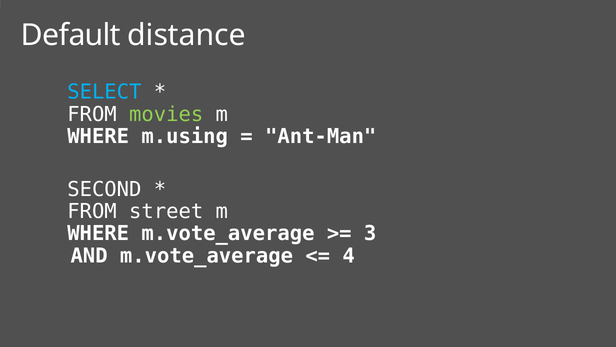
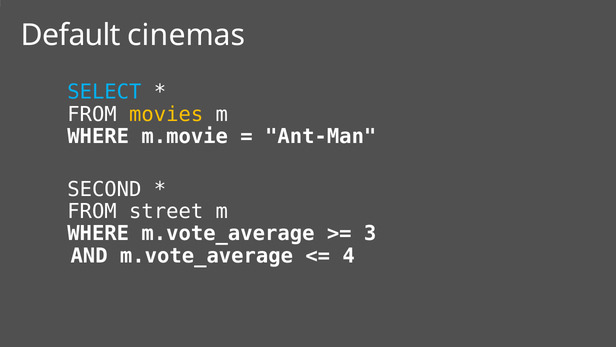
distance: distance -> cinemas
movies colour: light green -> yellow
m.using: m.using -> m.movie
